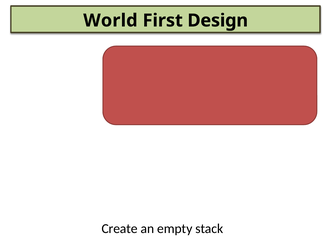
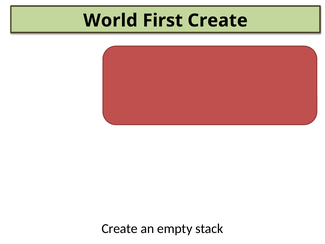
First Design: Design -> Create
